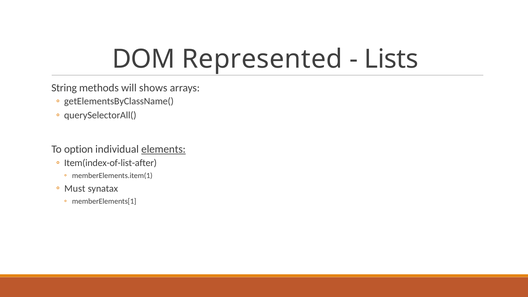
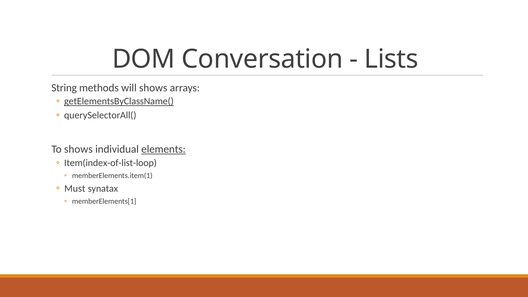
Represented: Represented -> Conversation
getElementsByClassName( underline: none -> present
To option: option -> shows
Item(index-of-list-after: Item(index-of-list-after -> Item(index-of-list-loop
